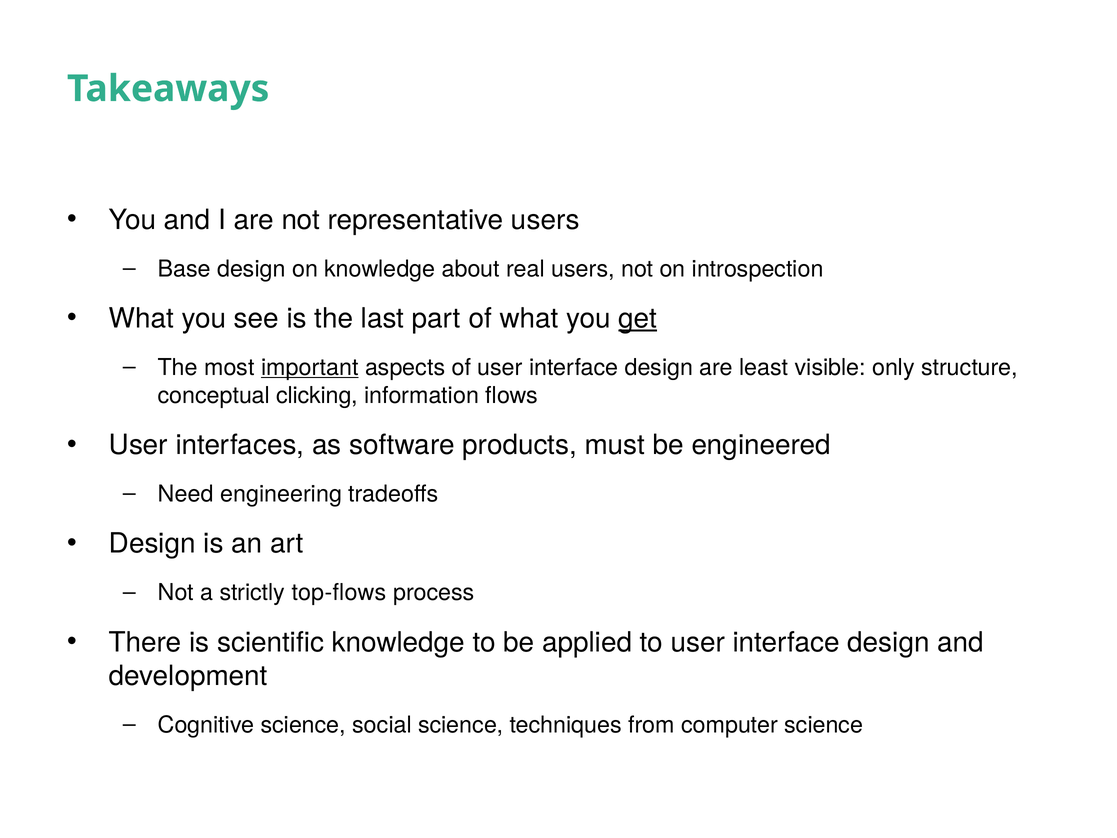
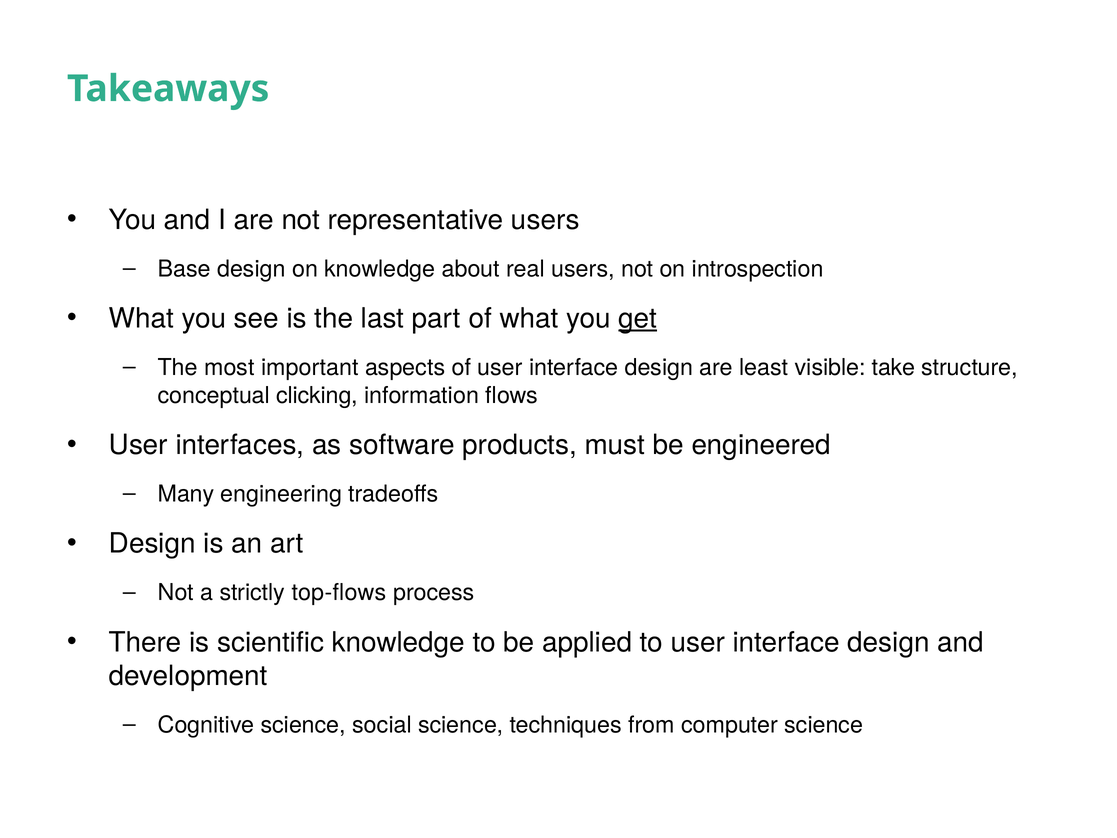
important underline: present -> none
only: only -> take
Need: Need -> Many
